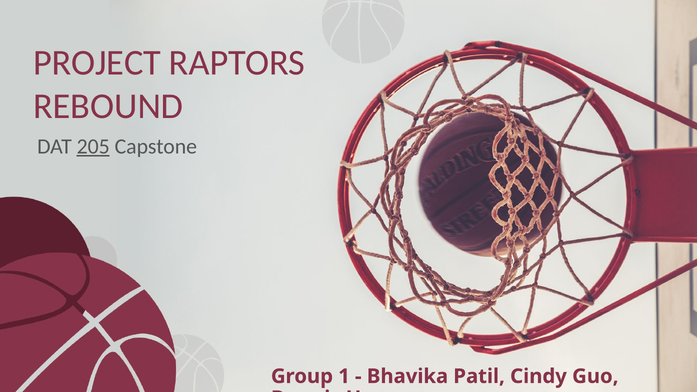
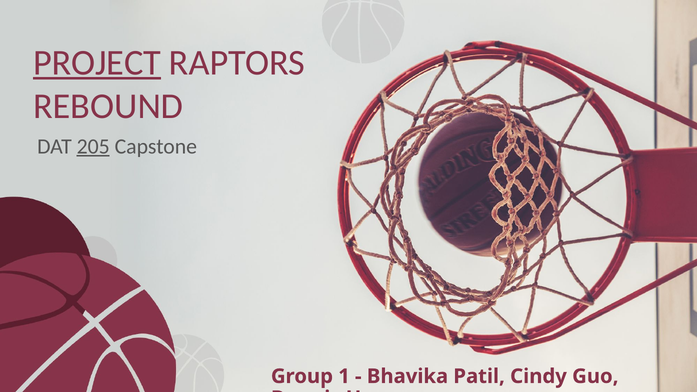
PROJECT underline: none -> present
